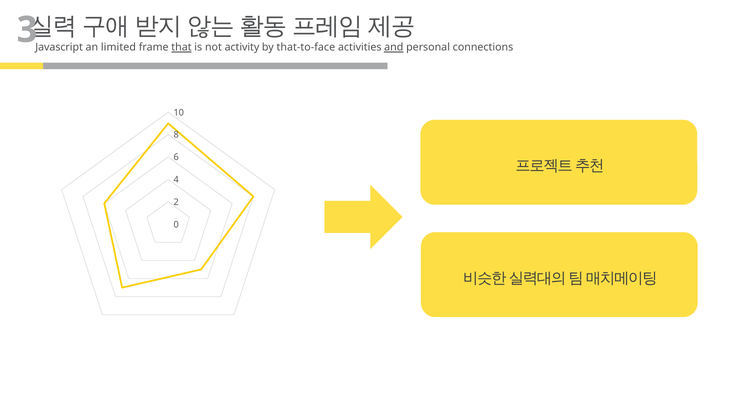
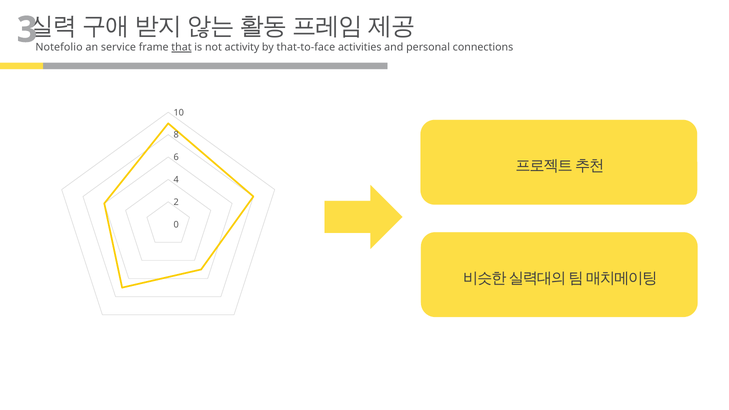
Javascript: Javascript -> Notefolio
limited: limited -> service
and underline: present -> none
